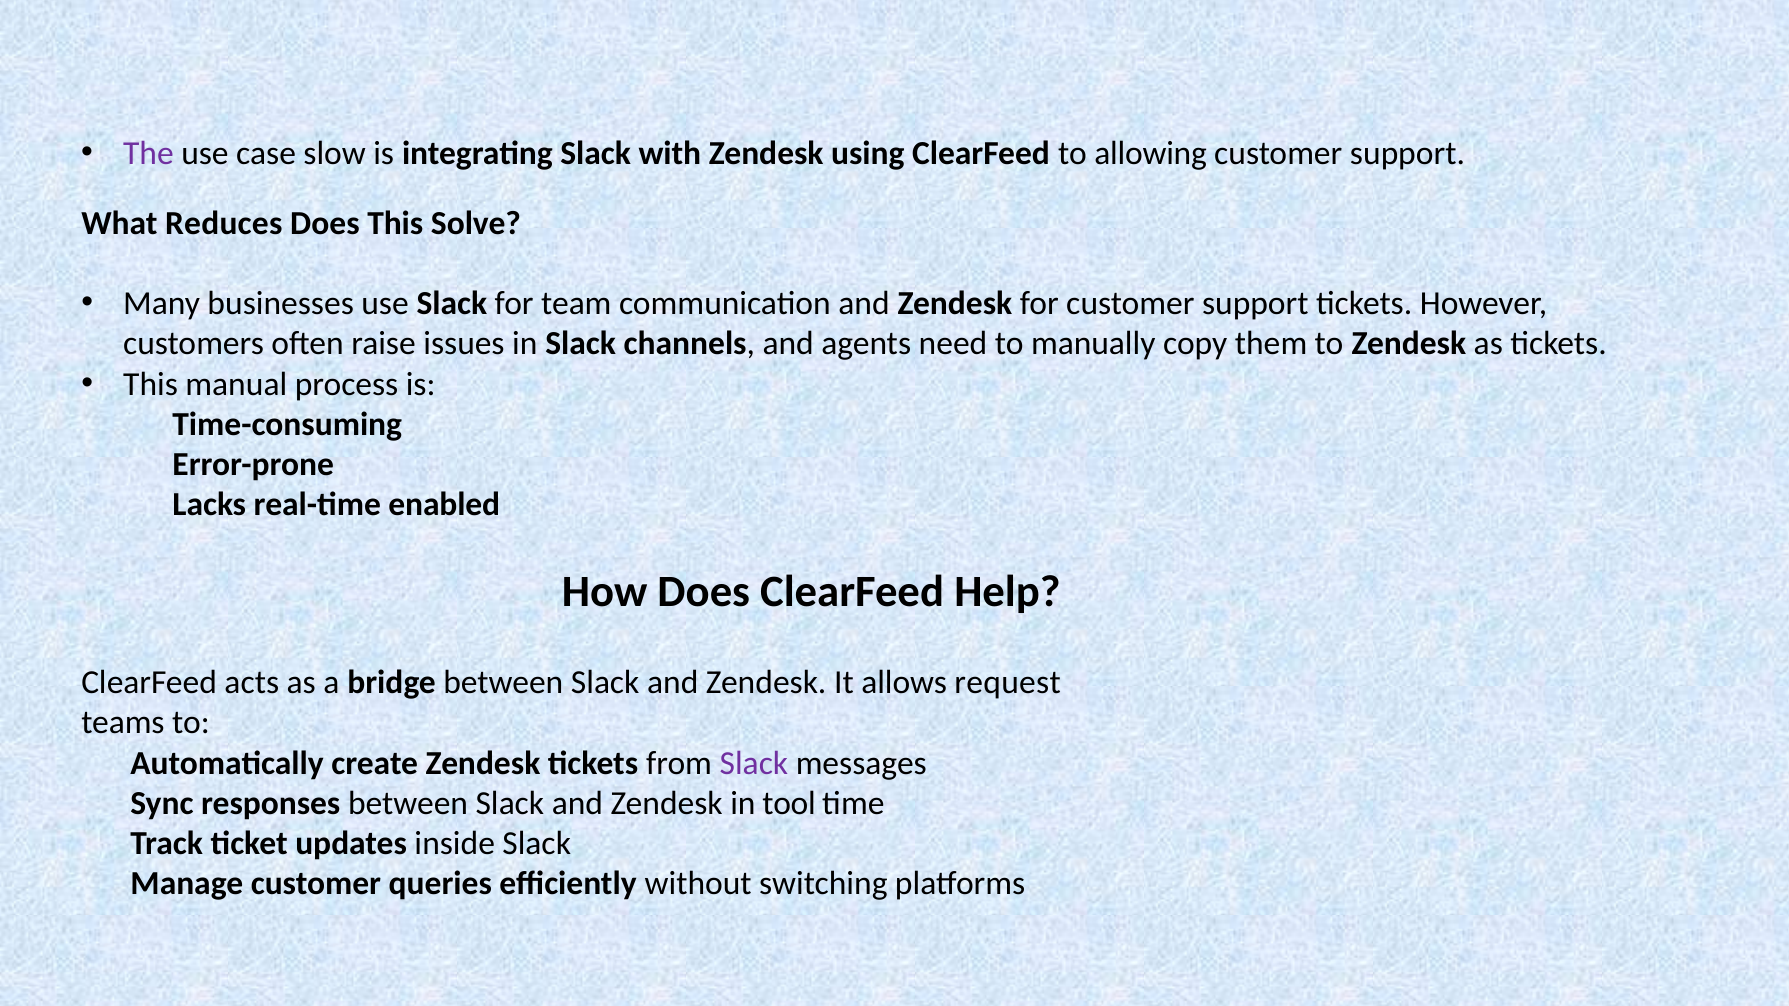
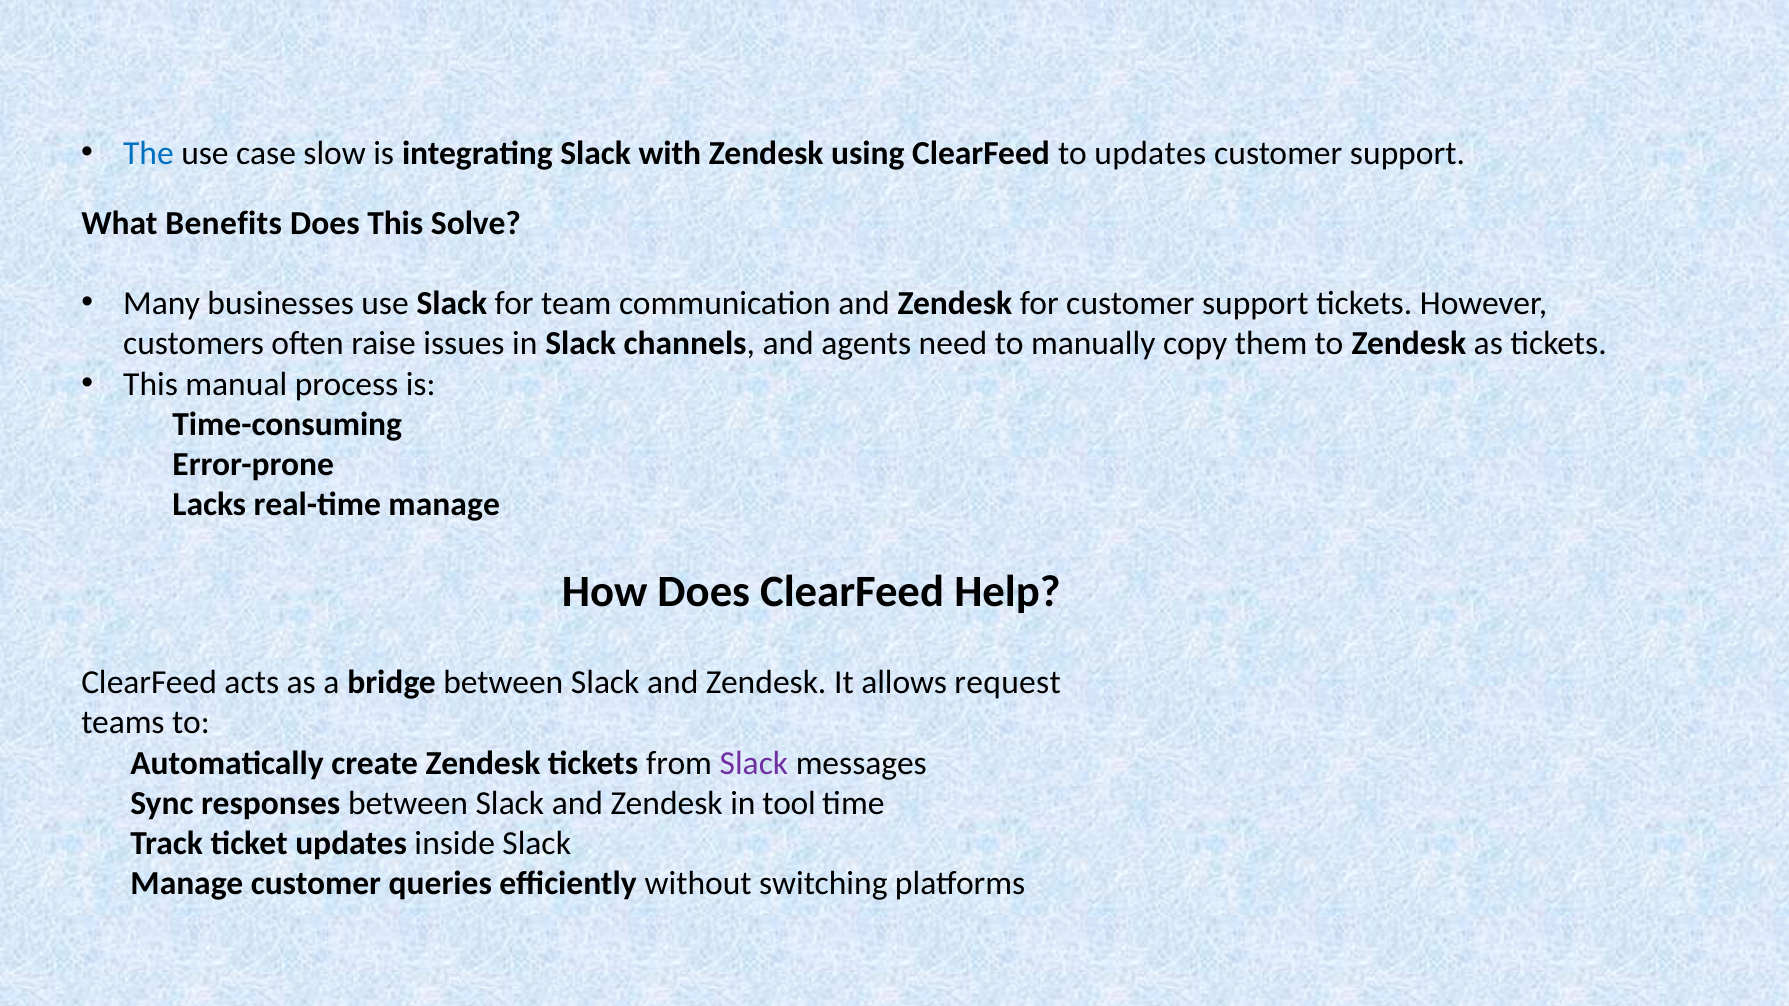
The colour: purple -> blue
to allowing: allowing -> updates
Reduces: Reduces -> Benefits
enabled: enabled -> manage
